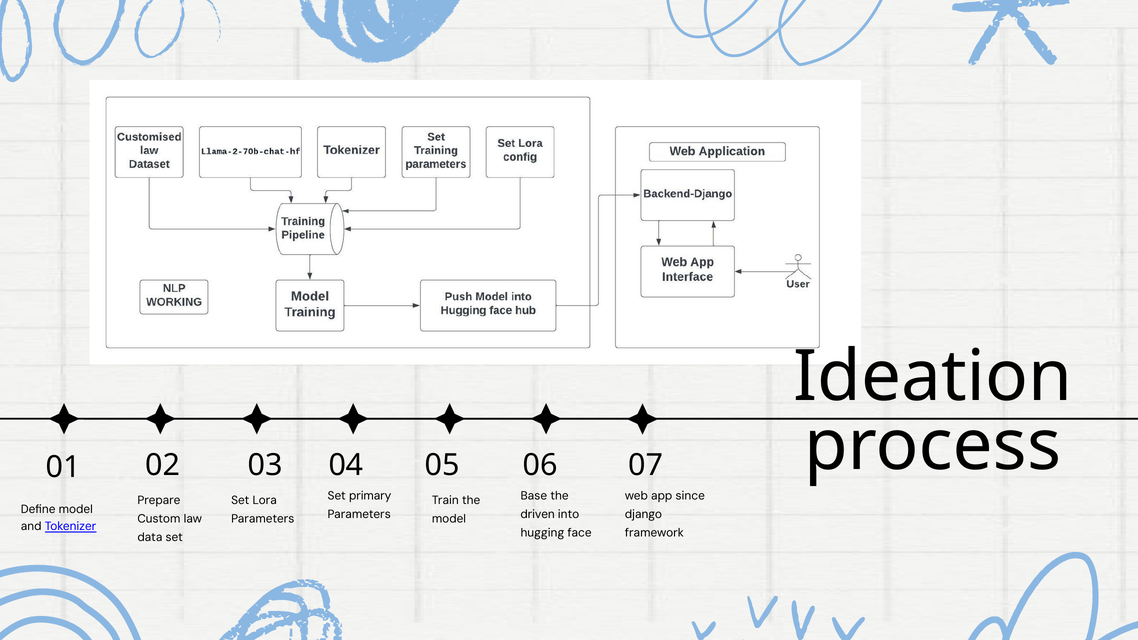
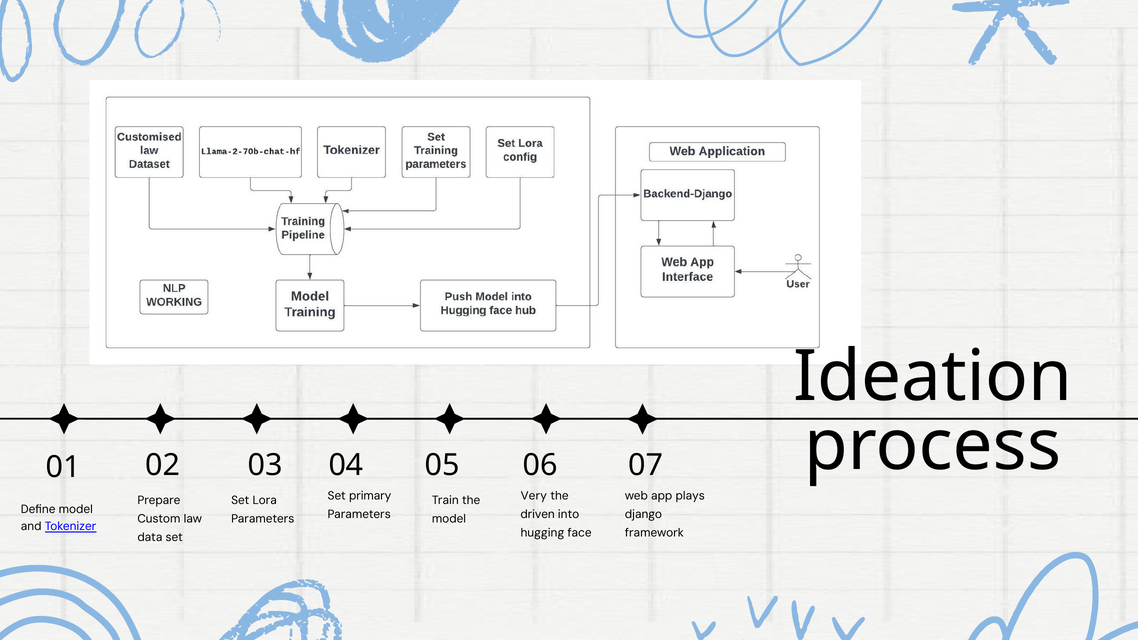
Base: Base -> Very
since: since -> plays
